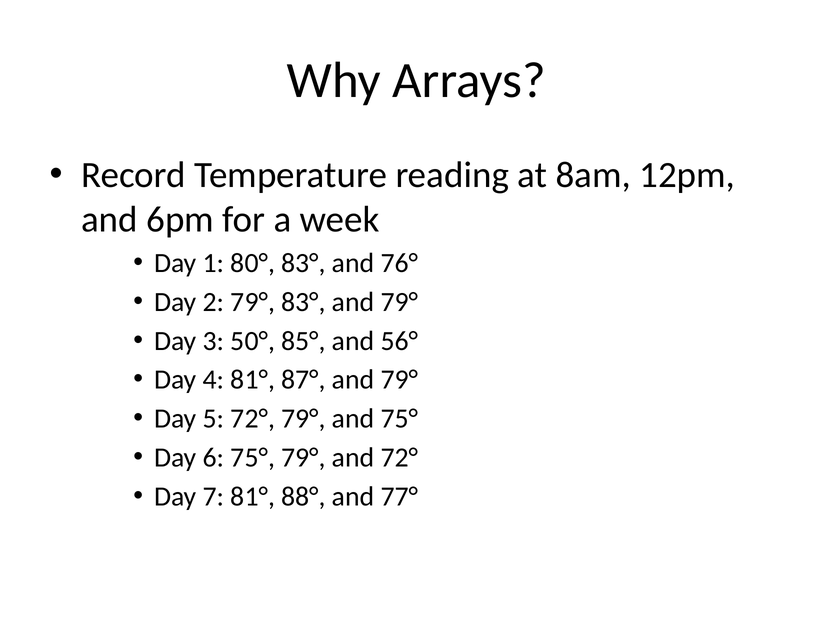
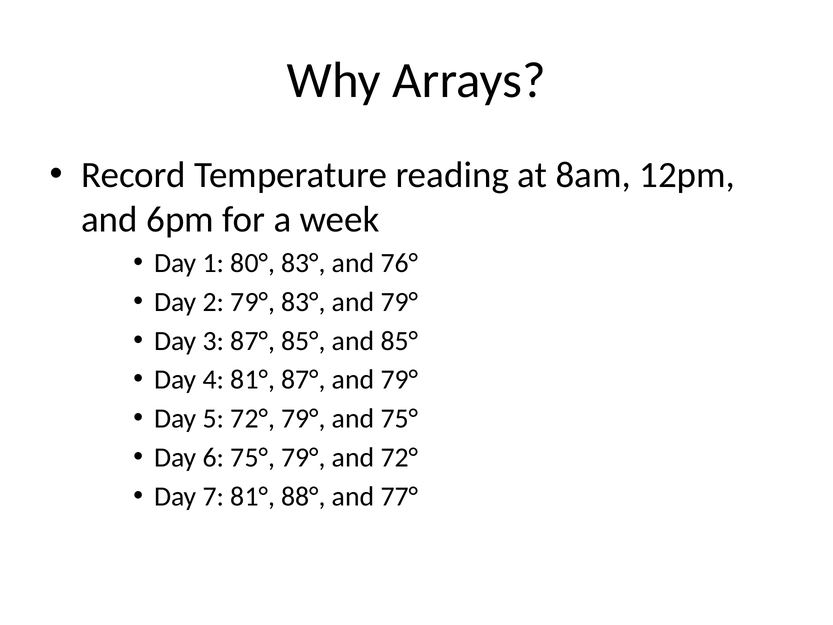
3 50°: 50° -> 87°
and 56°: 56° -> 85°
